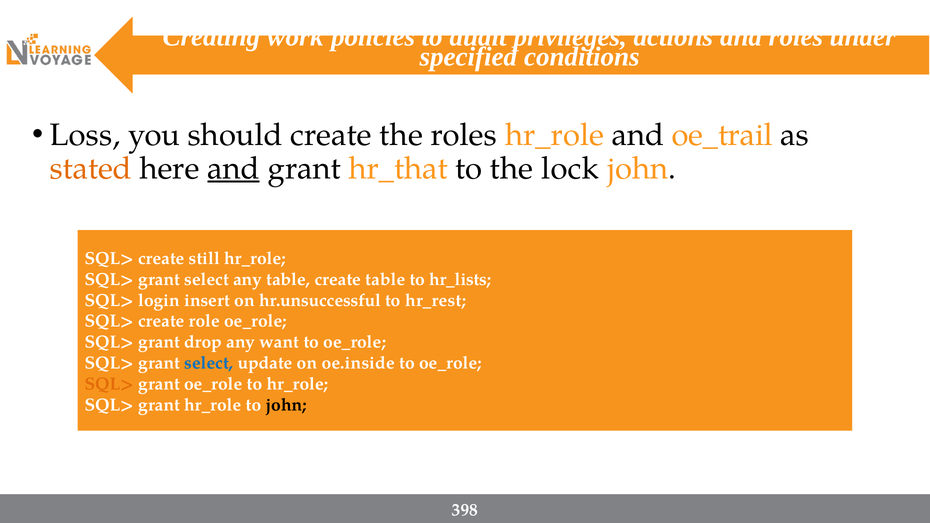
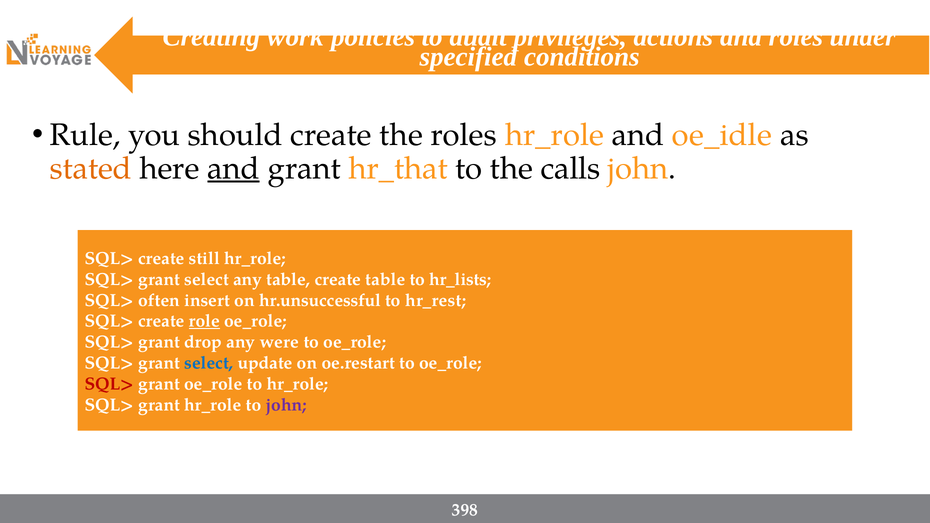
Loss: Loss -> Rule
oe_trail: oe_trail -> oe_idle
lock: lock -> calls
login: login -> often
role underline: none -> present
want: want -> were
oe.inside: oe.inside -> oe.restart
SQL> at (109, 384) colour: orange -> red
john at (286, 405) colour: black -> purple
